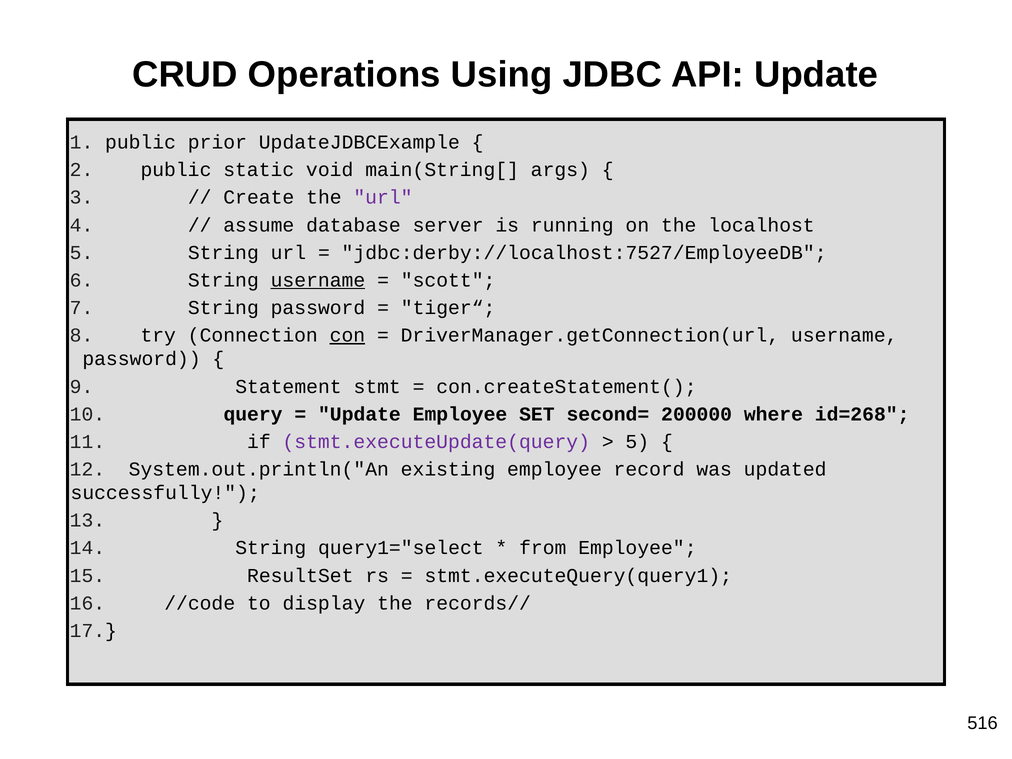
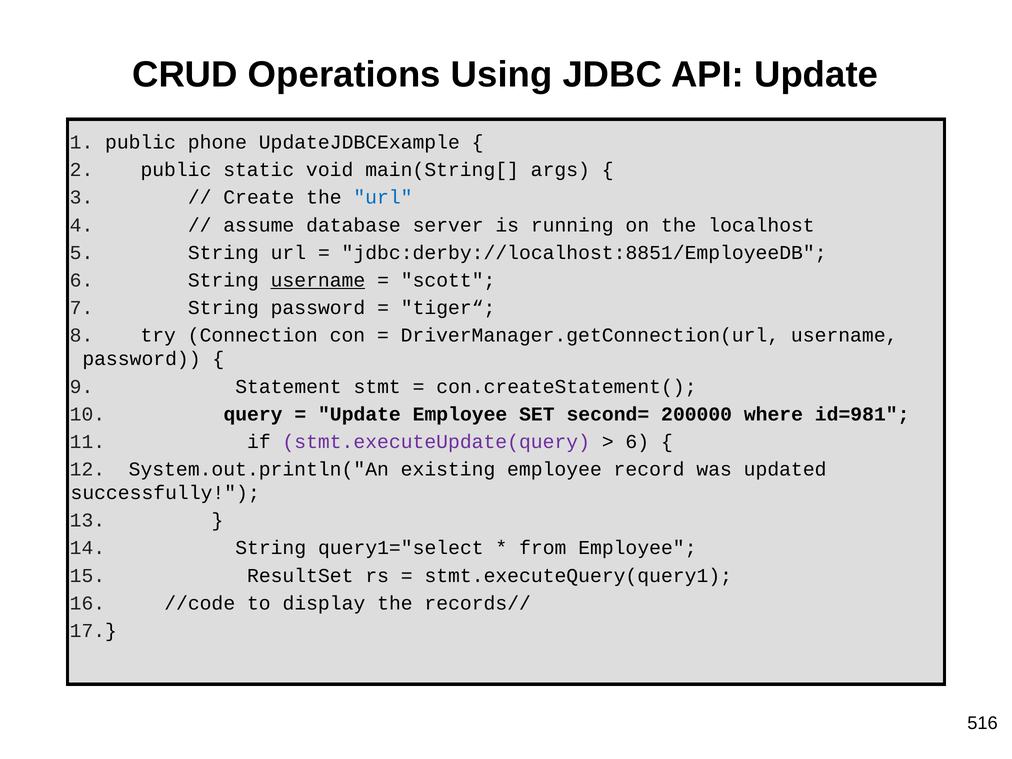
prior: prior -> phone
url at (383, 197) colour: purple -> blue
jdbc:derby://localhost:7527/EmployeeDB: jdbc:derby://localhost:7527/EmployeeDB -> jdbc:derby://localhost:8851/EmployeeDB
con underline: present -> none
id=268: id=268 -> id=981
5 at (637, 442): 5 -> 6
